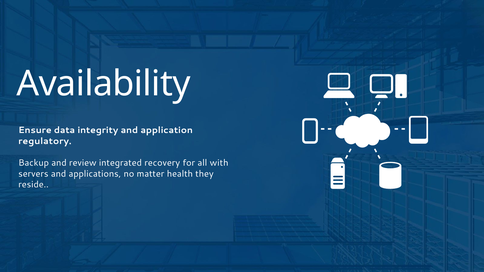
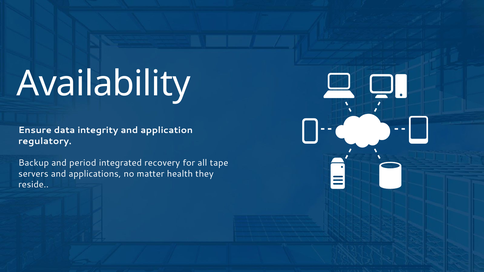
review: review -> period
with: with -> tape
